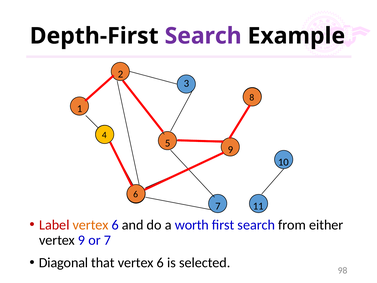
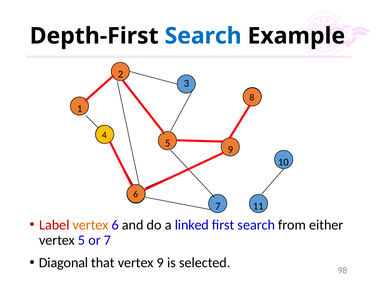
Search at (203, 36) colour: purple -> blue
worth: worth -> linked
vertex 9: 9 -> 5
that vertex 6: 6 -> 9
